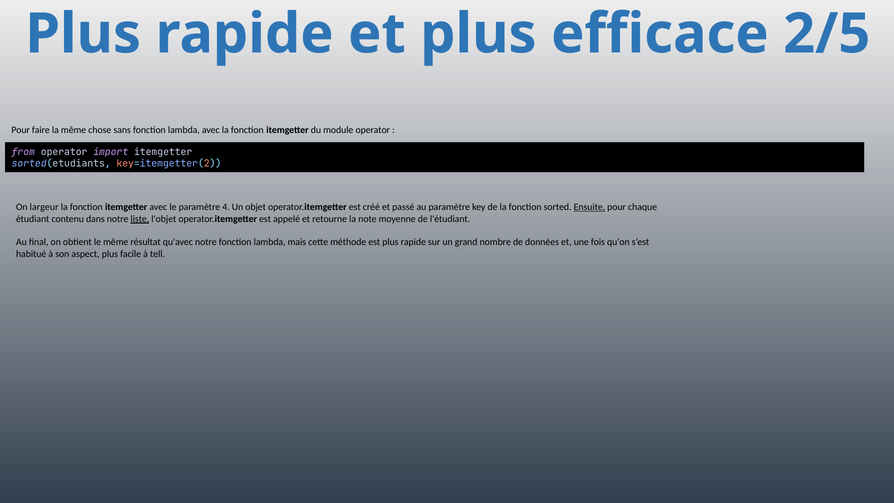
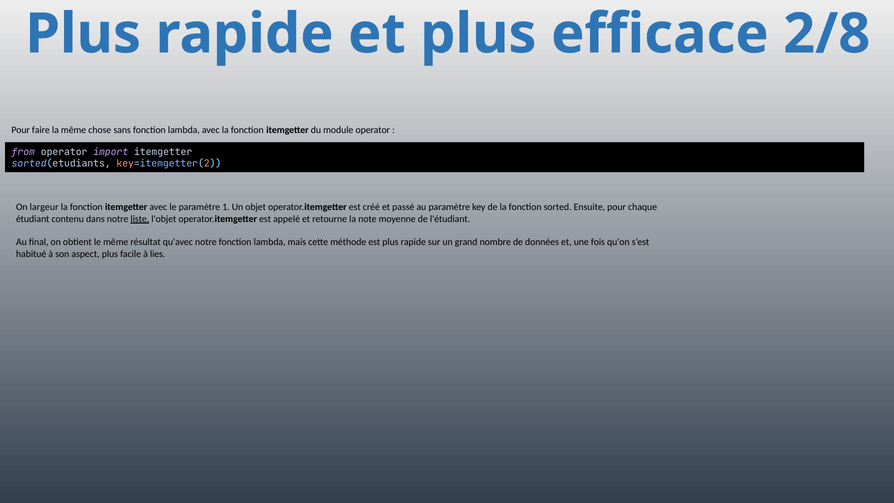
2/5: 2/5 -> 2/8
4: 4 -> 1
Ensuite underline: present -> none
tell: tell -> lies
